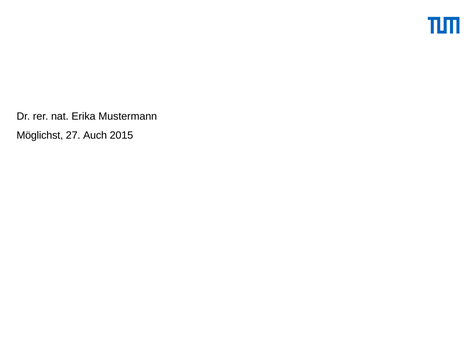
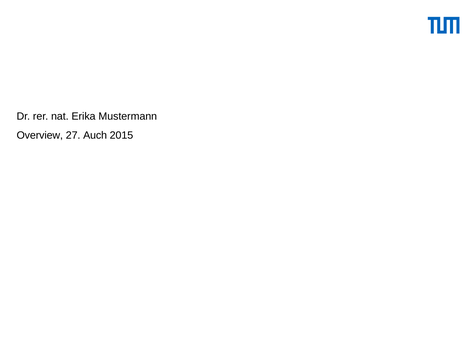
Möglichst: Möglichst -> Overview
